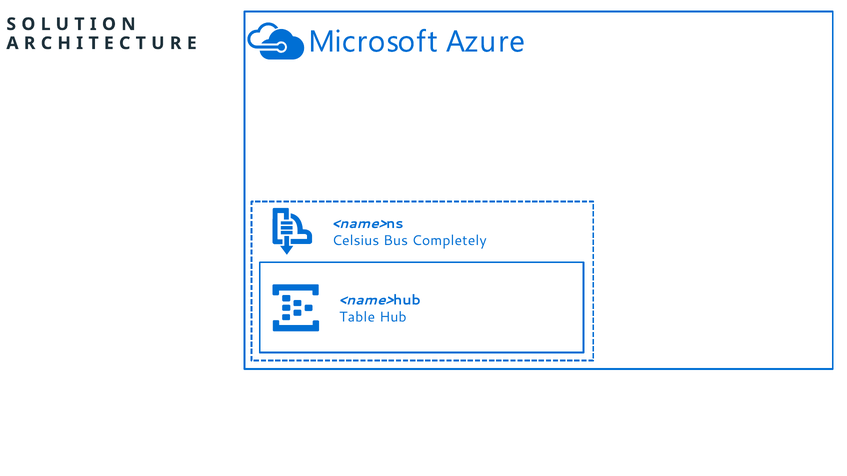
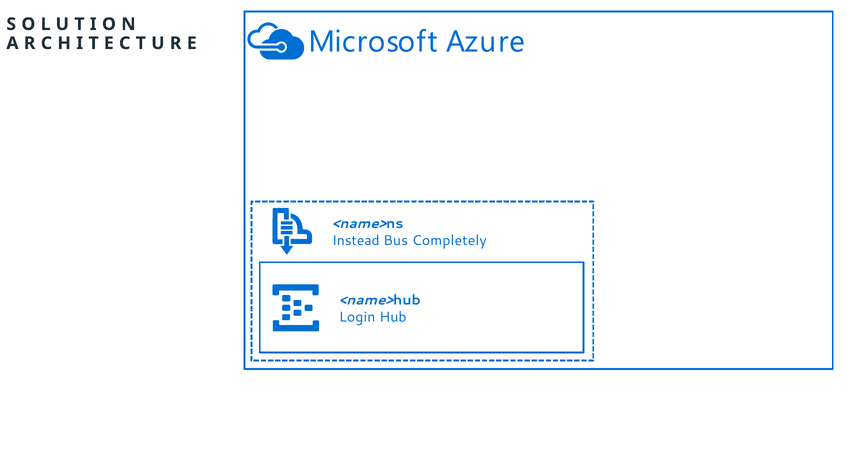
Celsius: Celsius -> Instead
Table: Table -> Login
